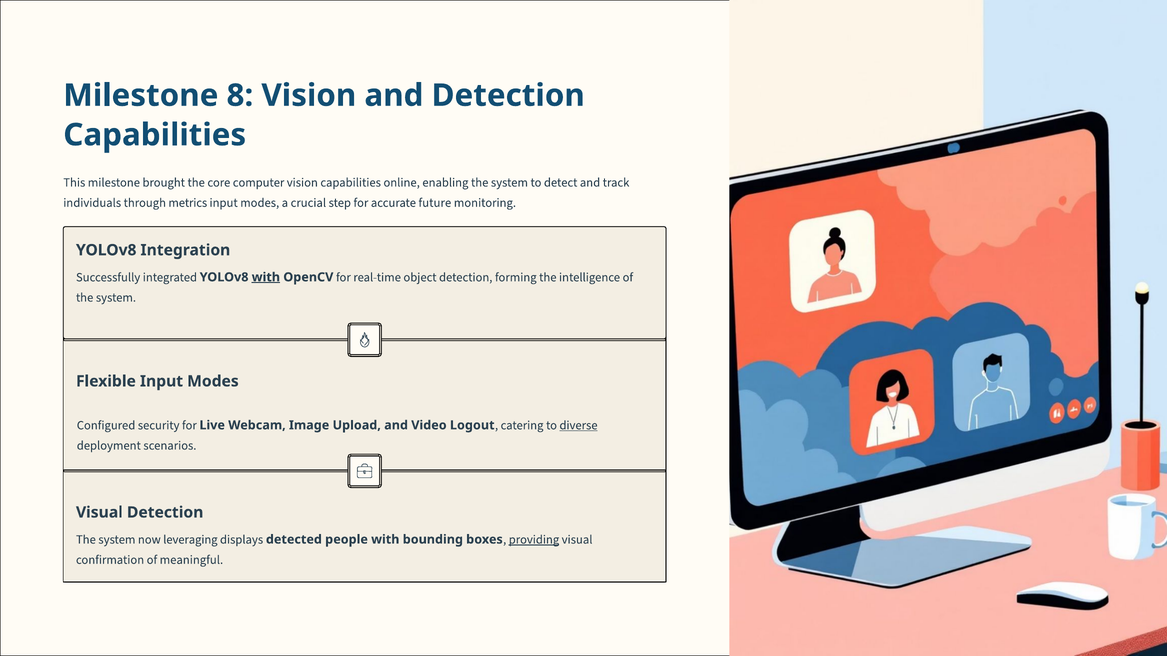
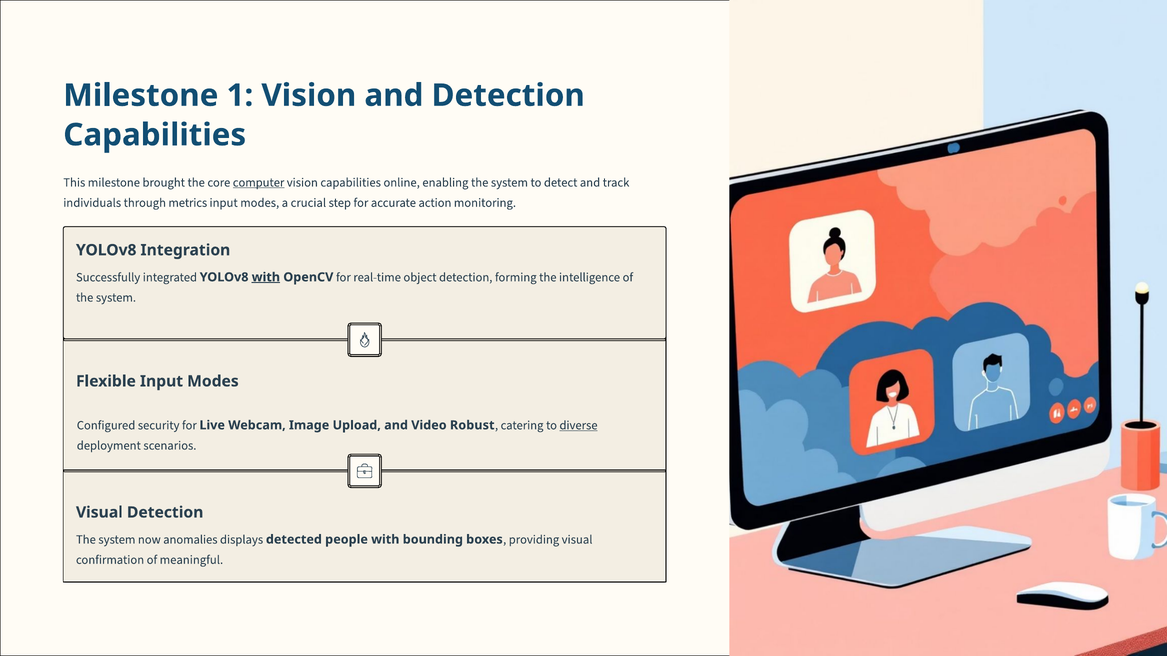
8: 8 -> 1
computer underline: none -> present
future: future -> action
Logout: Logout -> Robust
leveraging: leveraging -> anomalies
providing underline: present -> none
